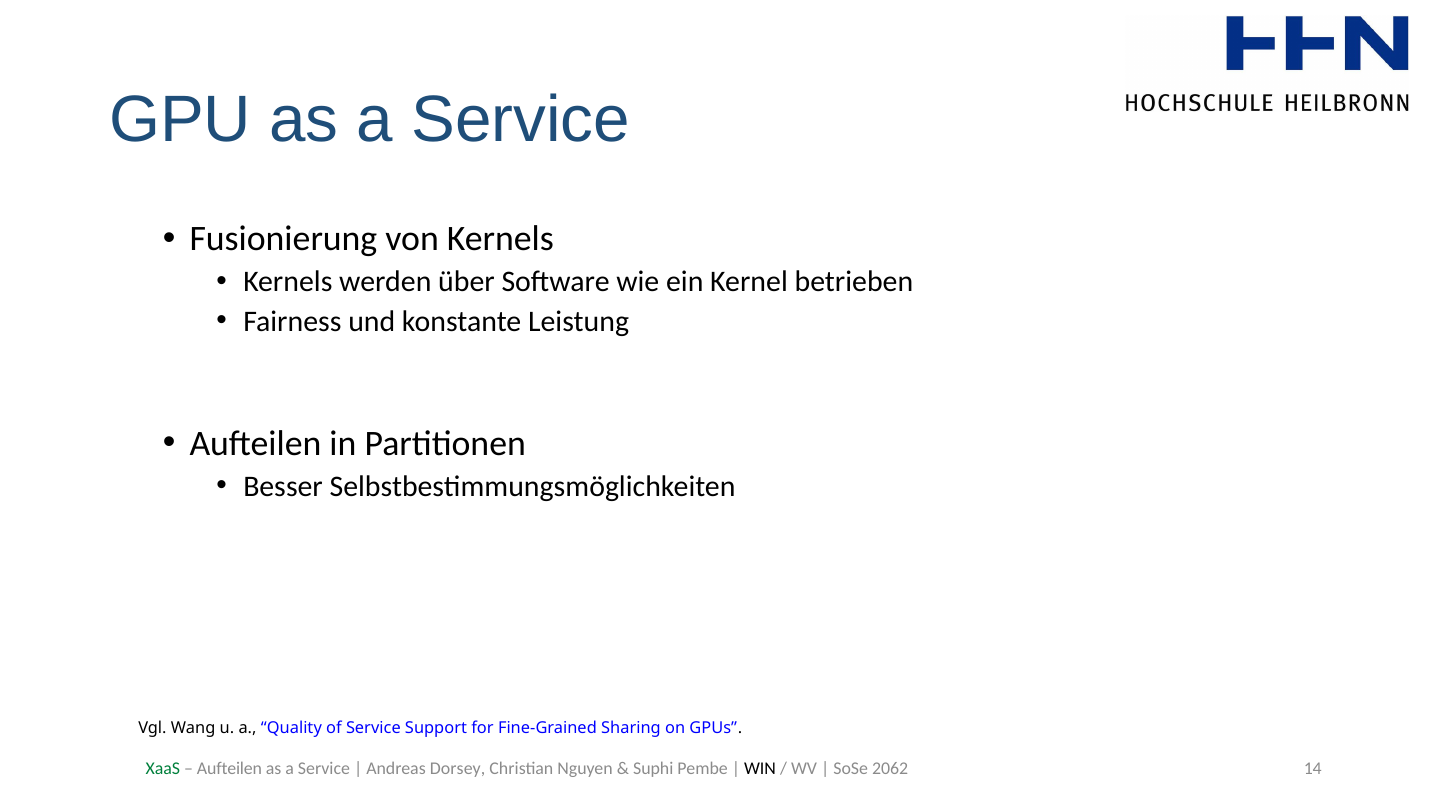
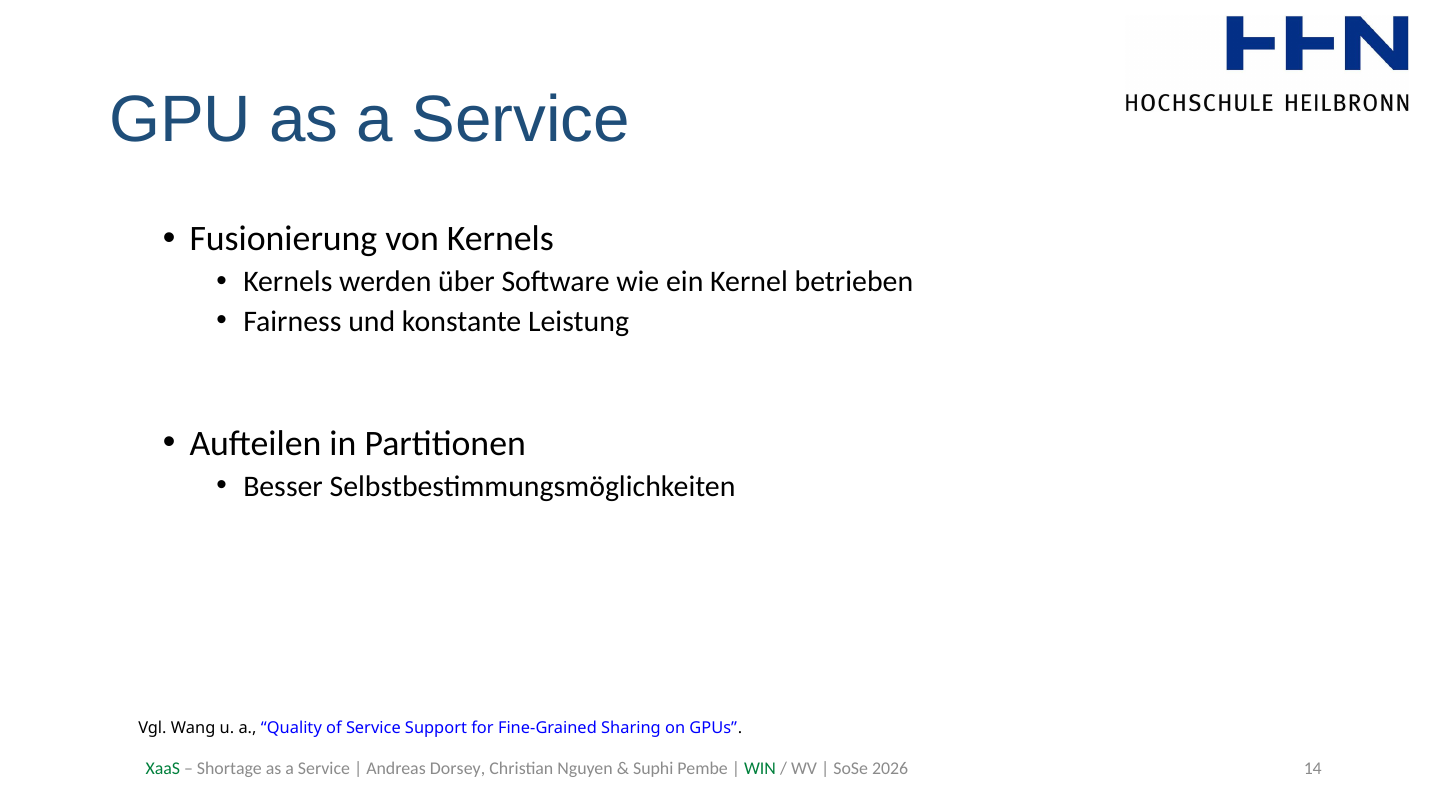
Aufteilen at (229, 769): Aufteilen -> Shortage
WIN colour: black -> green
2062: 2062 -> 2026
